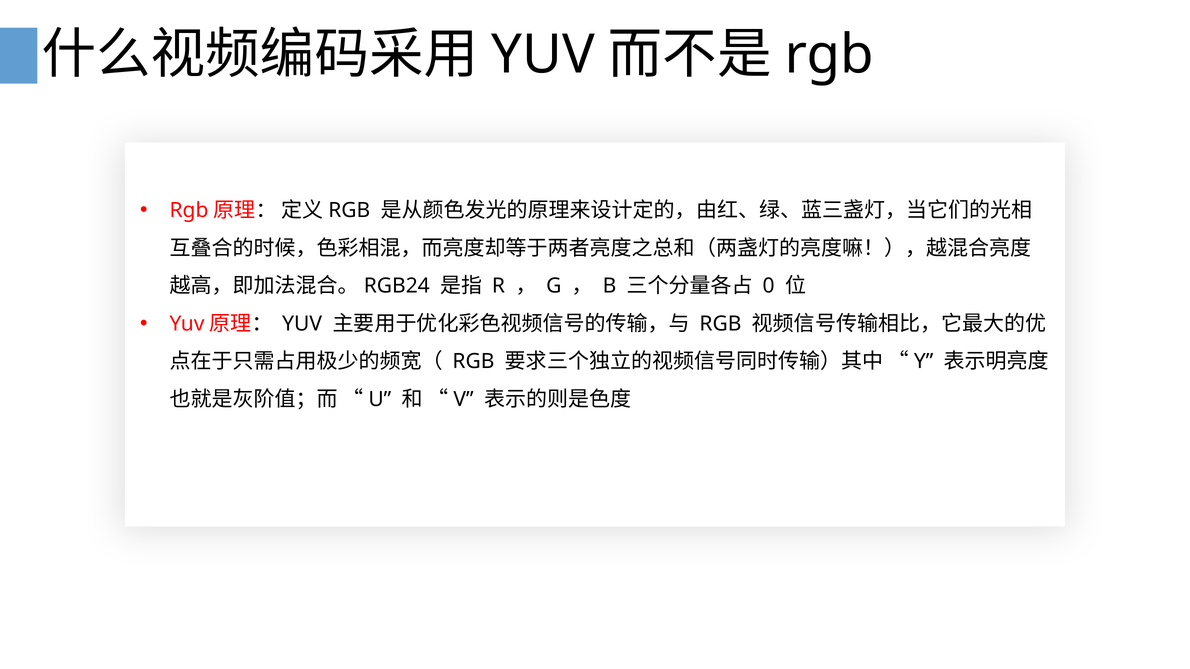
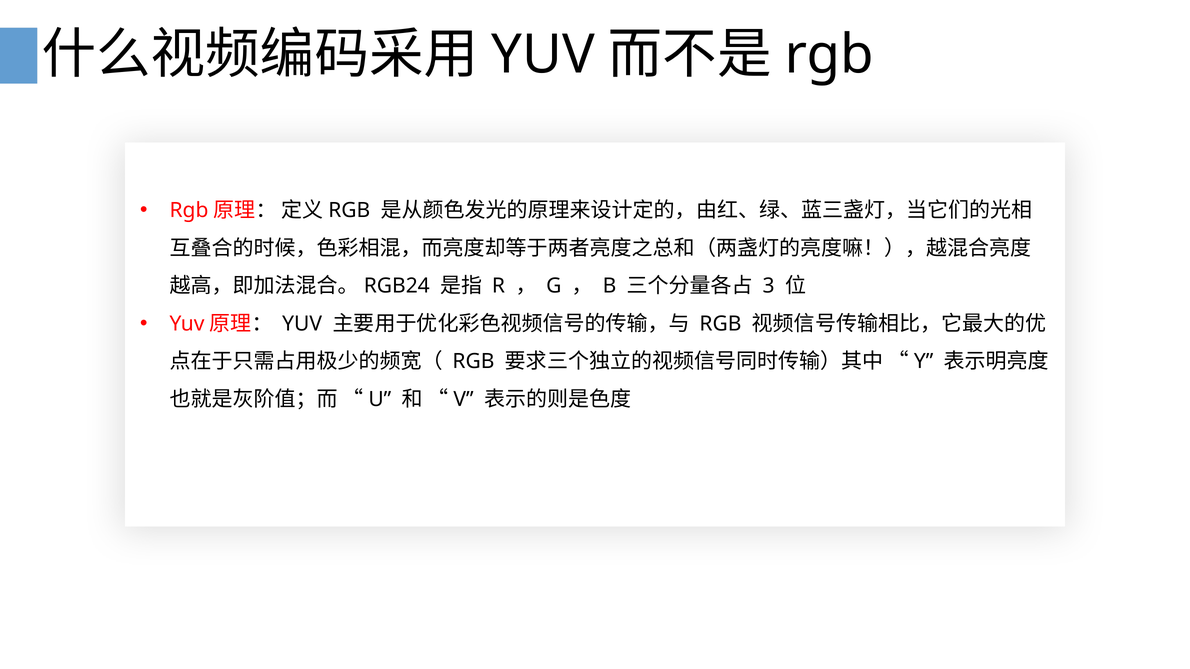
0: 0 -> 3
